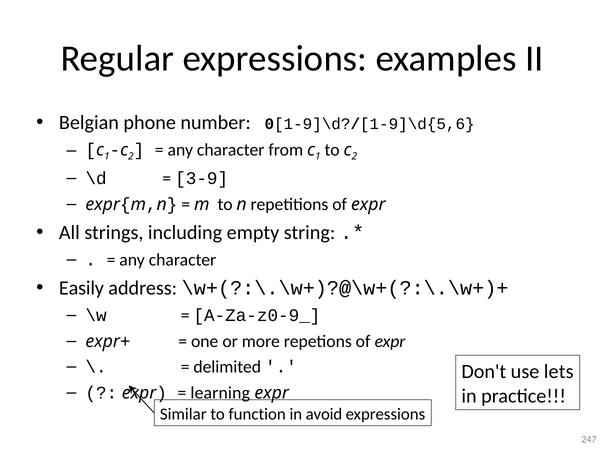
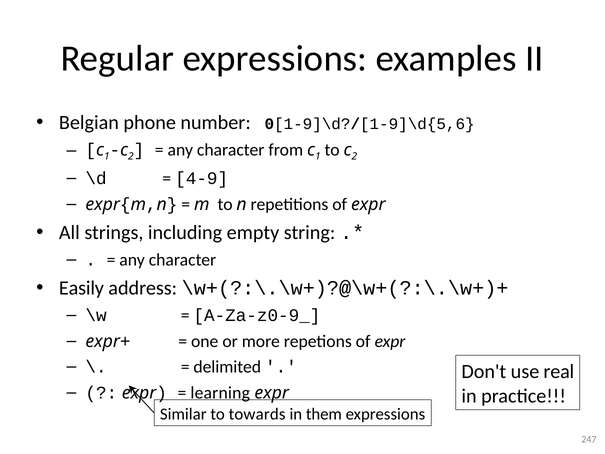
3-9: 3-9 -> 4-9
lets: lets -> real
function: function -> towards
avoid: avoid -> them
